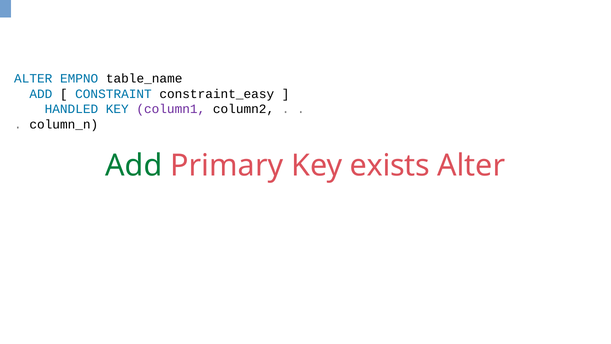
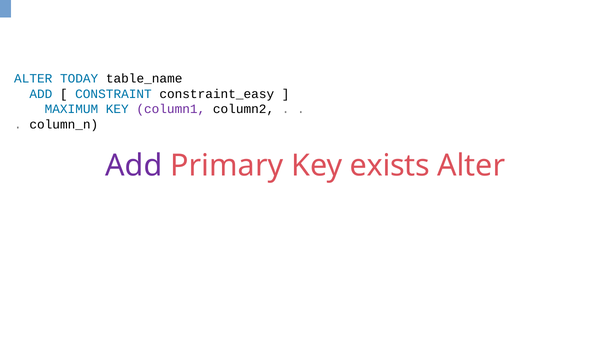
EMPNO: EMPNO -> TODAY
HANDLED: HANDLED -> MAXIMUM
Add at (134, 166) colour: green -> purple
